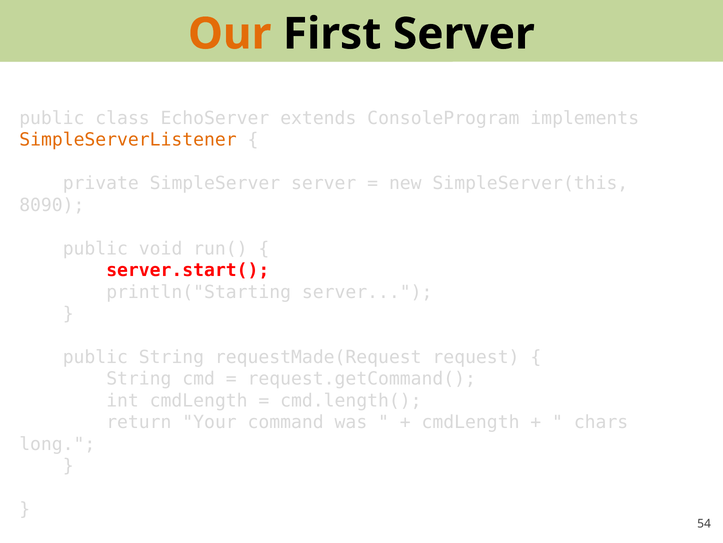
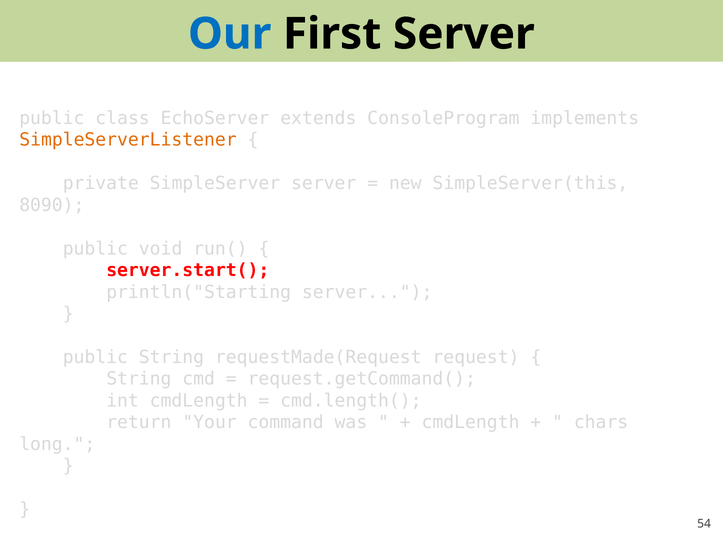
Our colour: orange -> blue
